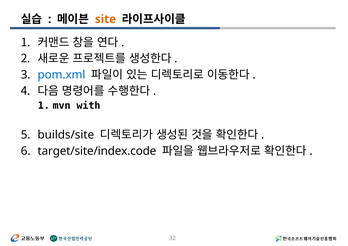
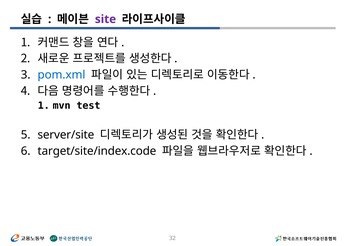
site colour: orange -> purple
with: with -> test
builds/site: builds/site -> server/site
